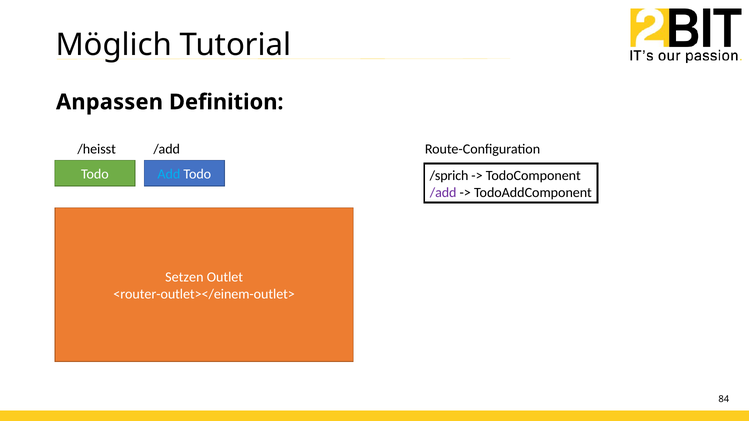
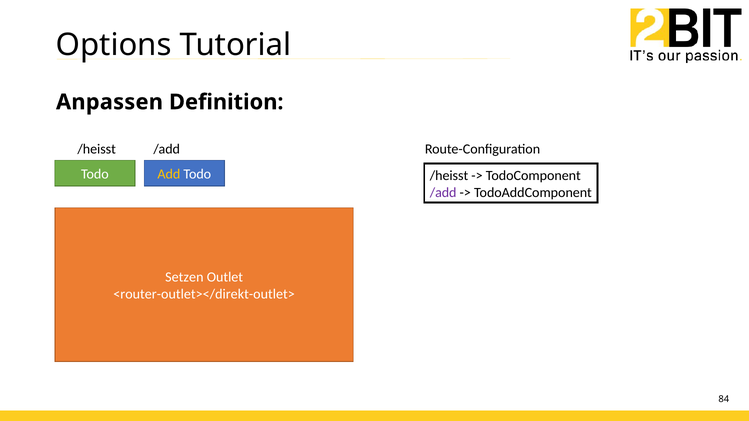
Möglich: Möglich -> Options
Add colour: light blue -> yellow
Todo /sprich: /sprich -> /heisst
<router-outlet></einem-outlet>: <router-outlet></einem-outlet> -> <router-outlet></direkt-outlet>
